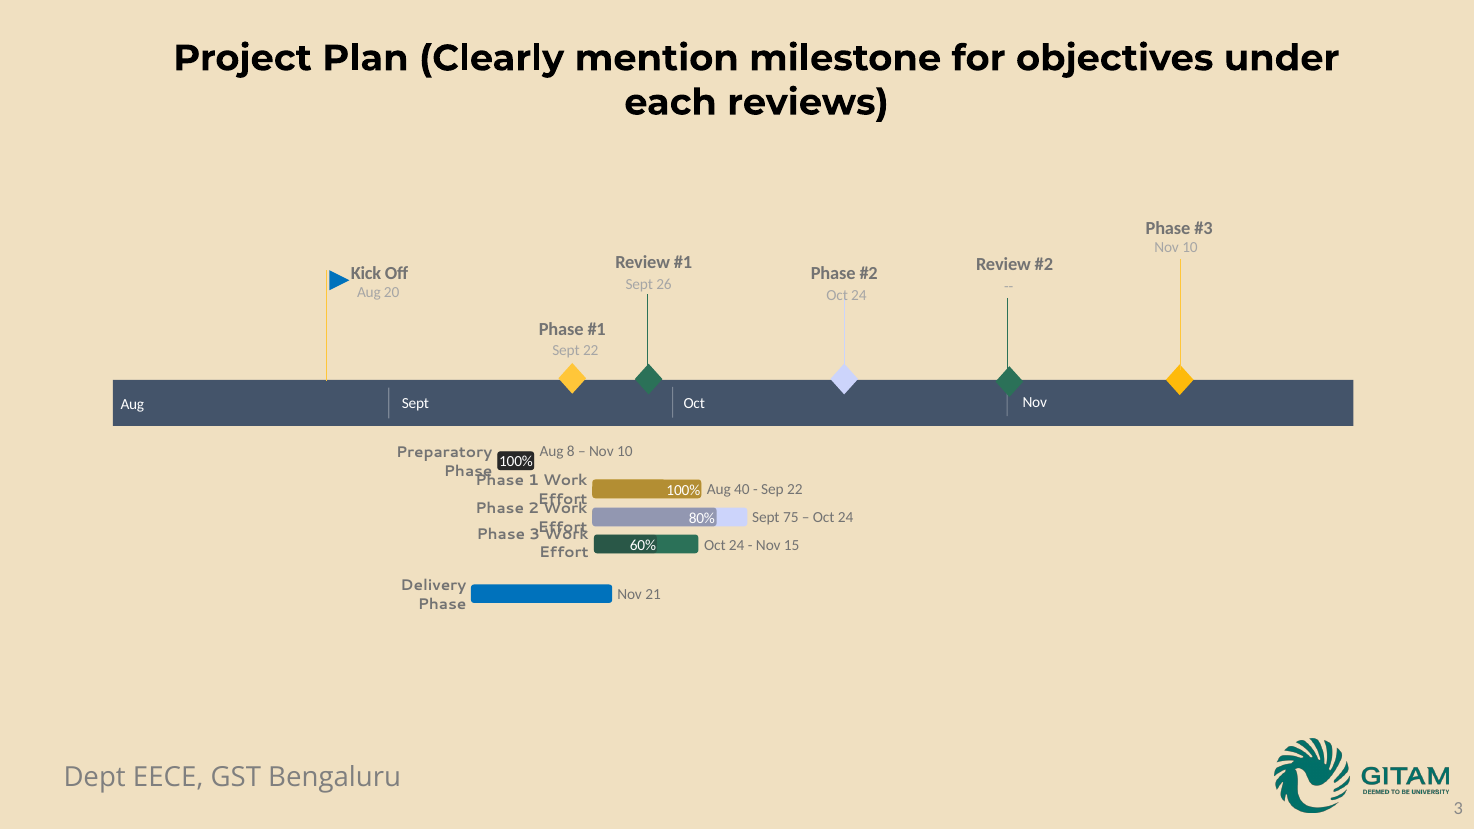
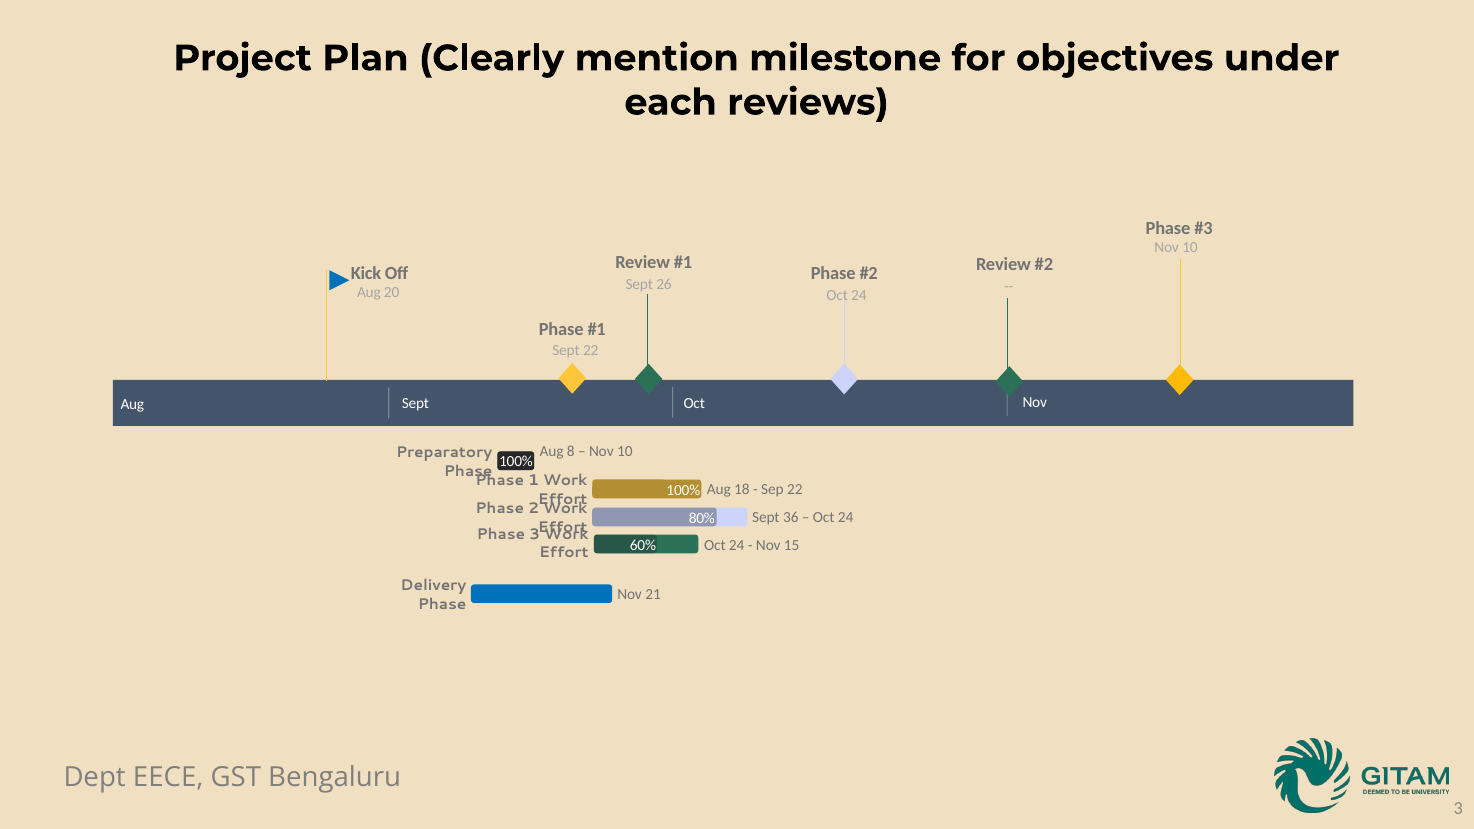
40: 40 -> 18
75: 75 -> 36
